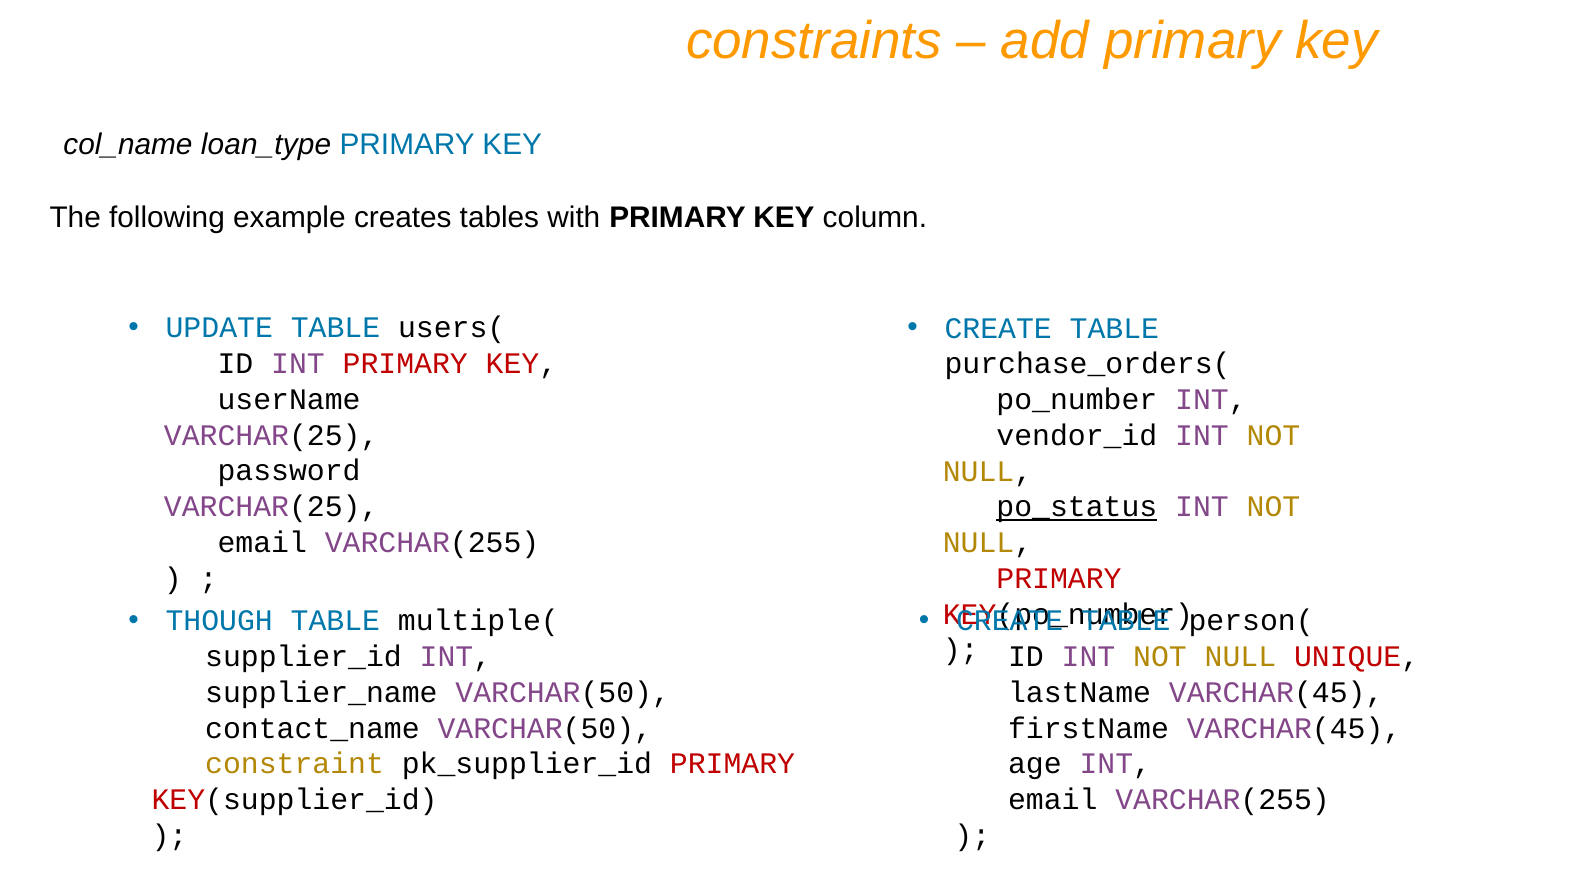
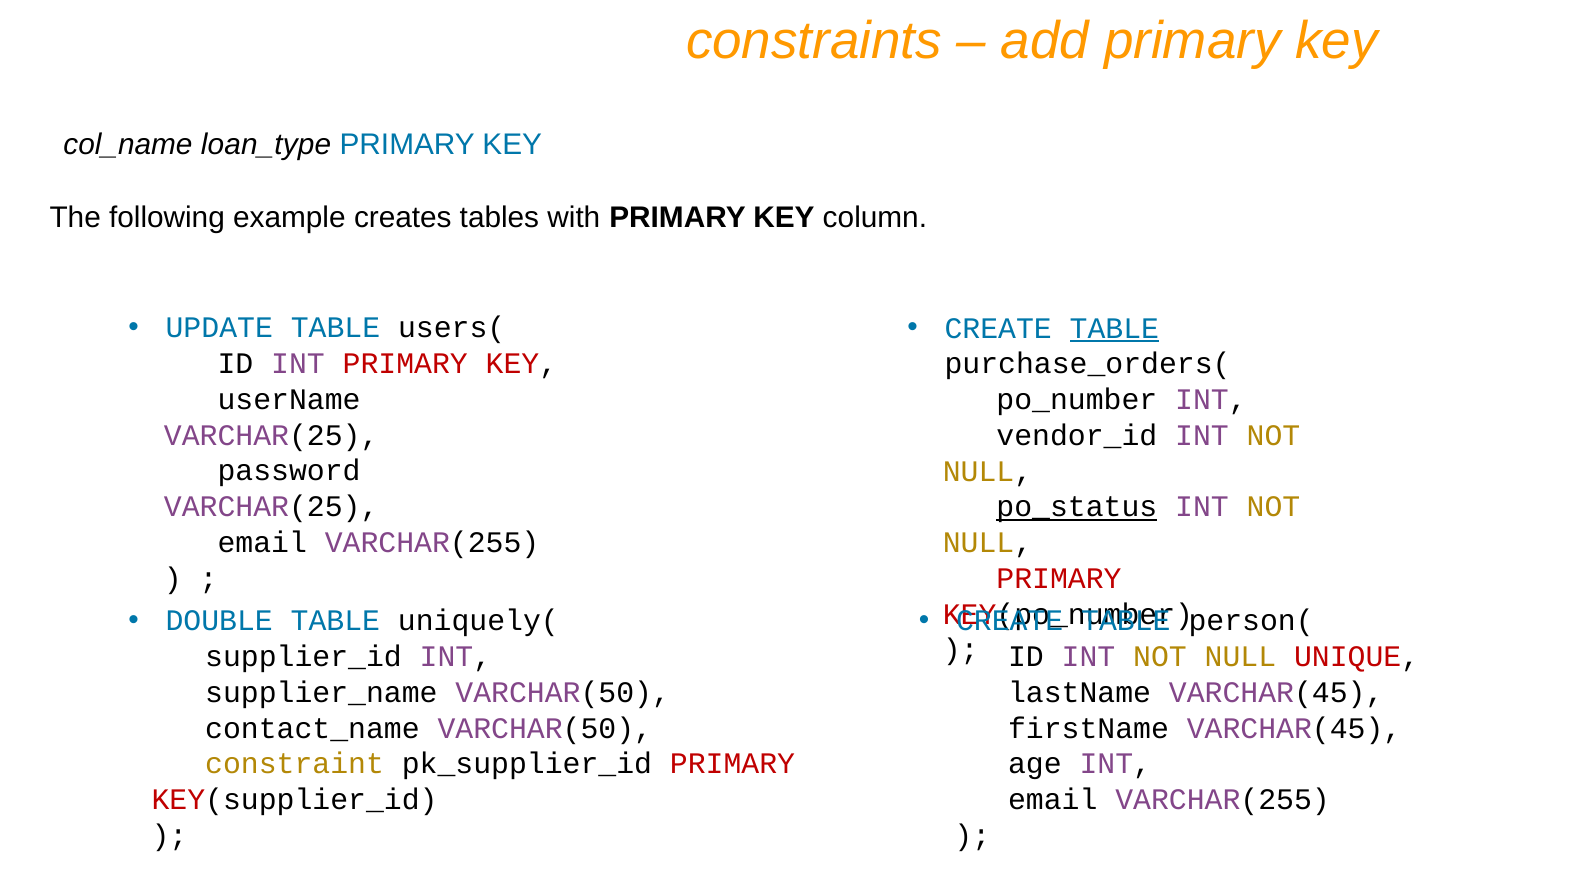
TABLE at (1114, 328) underline: none -> present
THOUGH: THOUGH -> DOUBLE
multiple(: multiple( -> uniquely(
